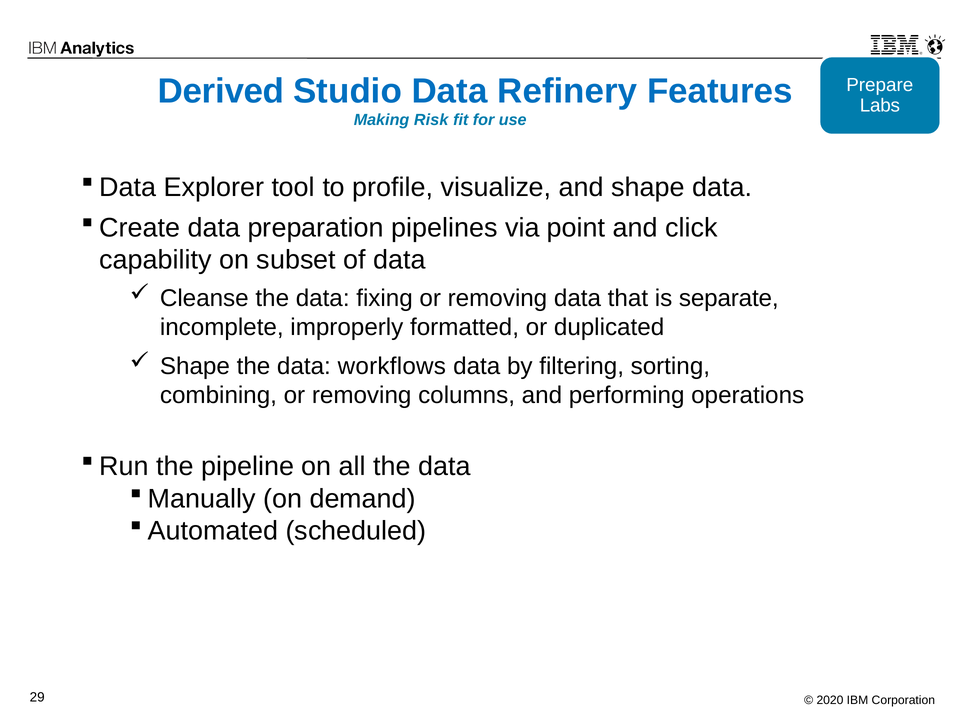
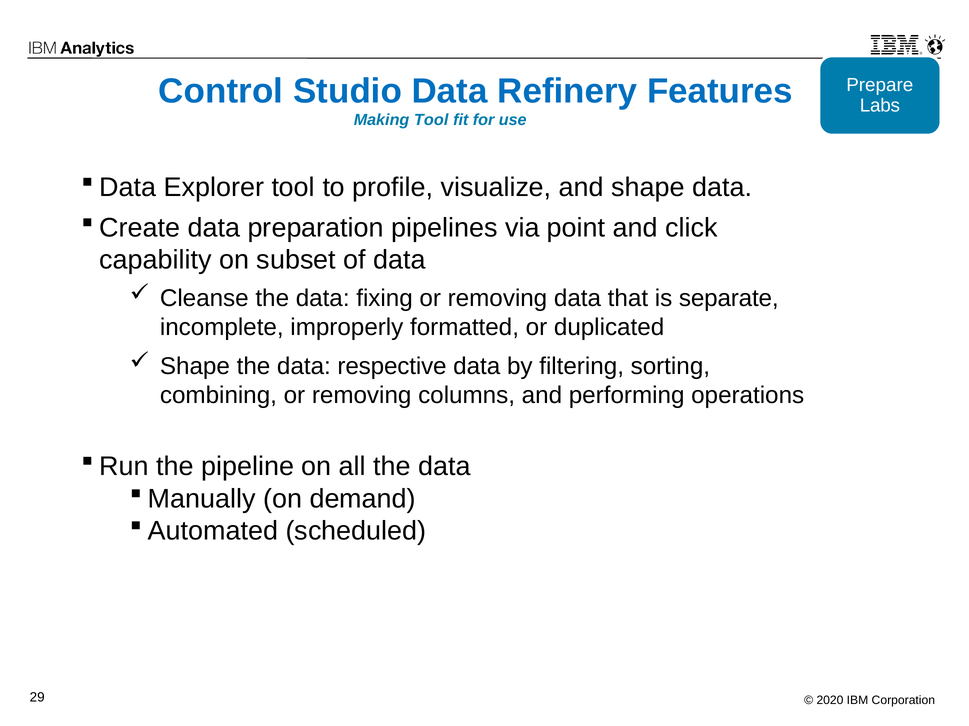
Derived: Derived -> Control
Making Risk: Risk -> Tool
workflows: workflows -> respective
